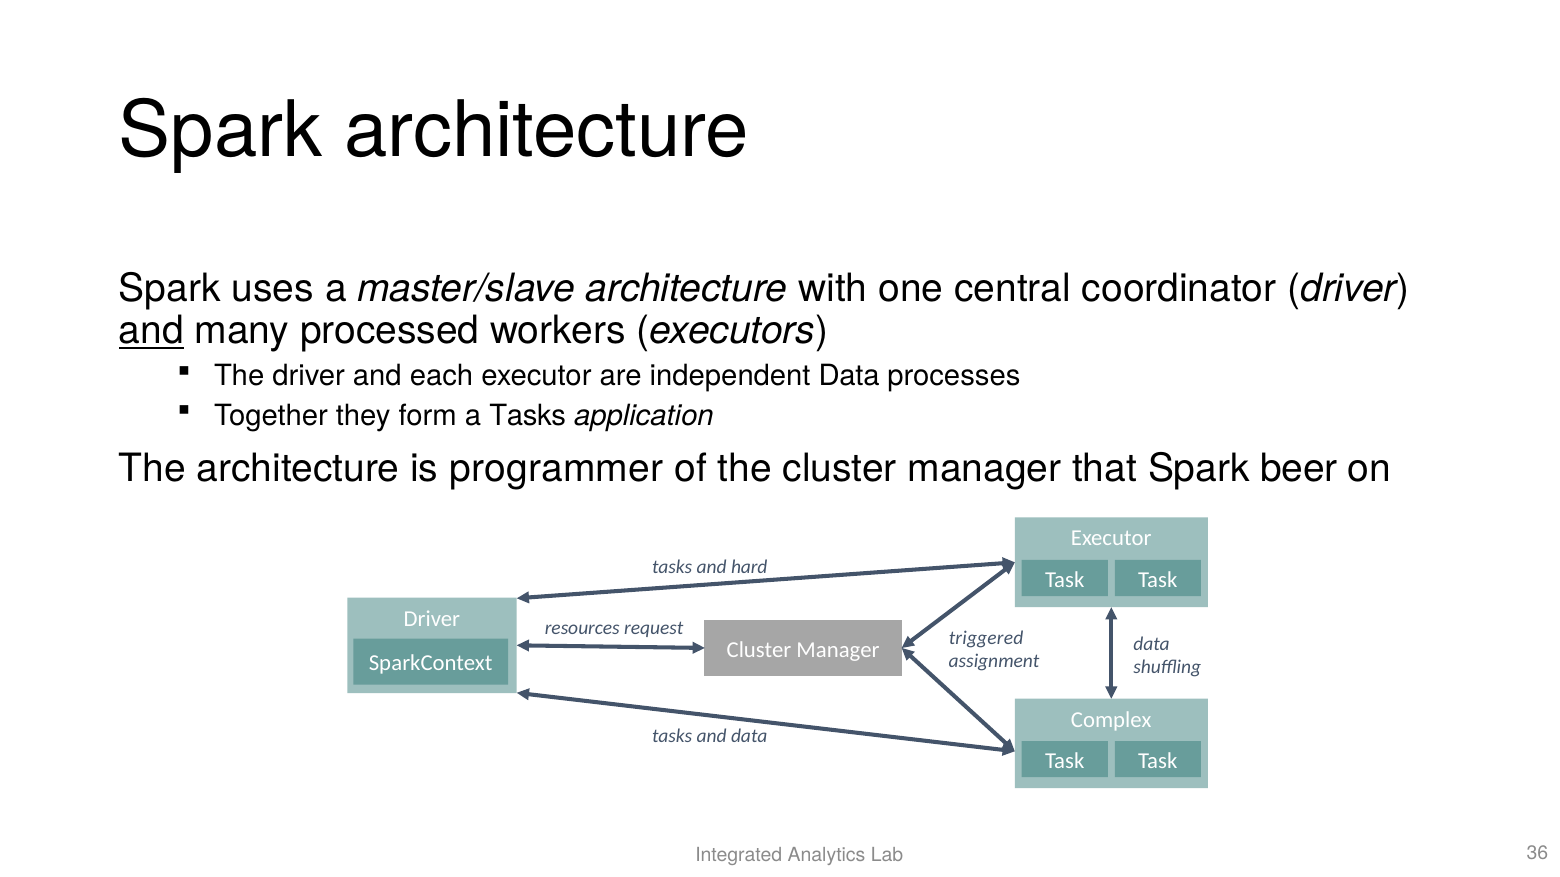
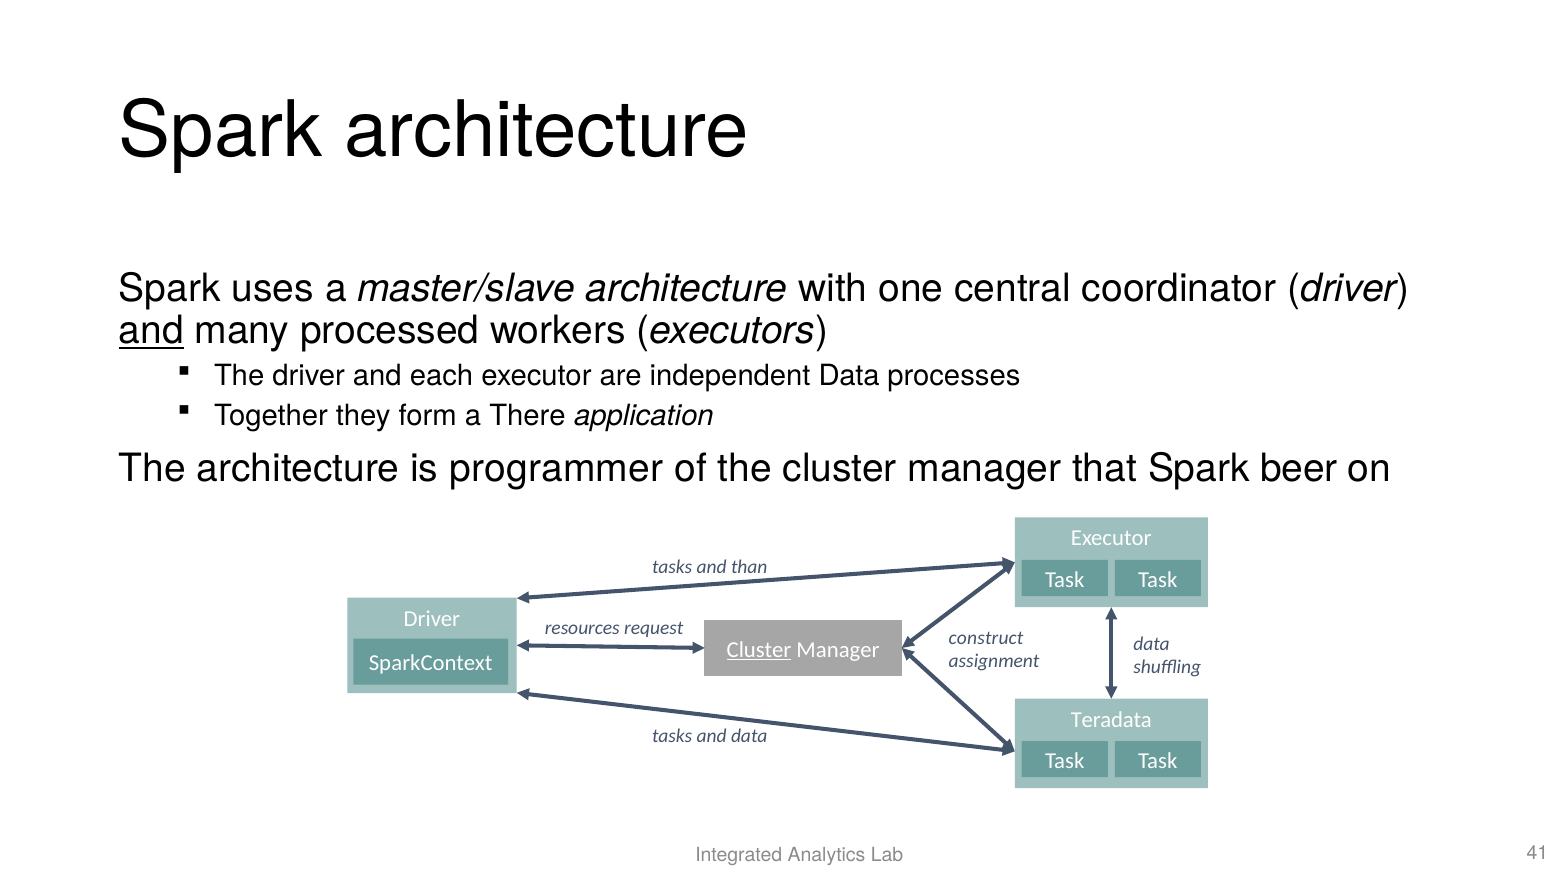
a Tasks: Tasks -> There
hard: hard -> than
triggered: triggered -> construct
Cluster at (759, 650) underline: none -> present
Complex: Complex -> Teradata
36: 36 -> 41
